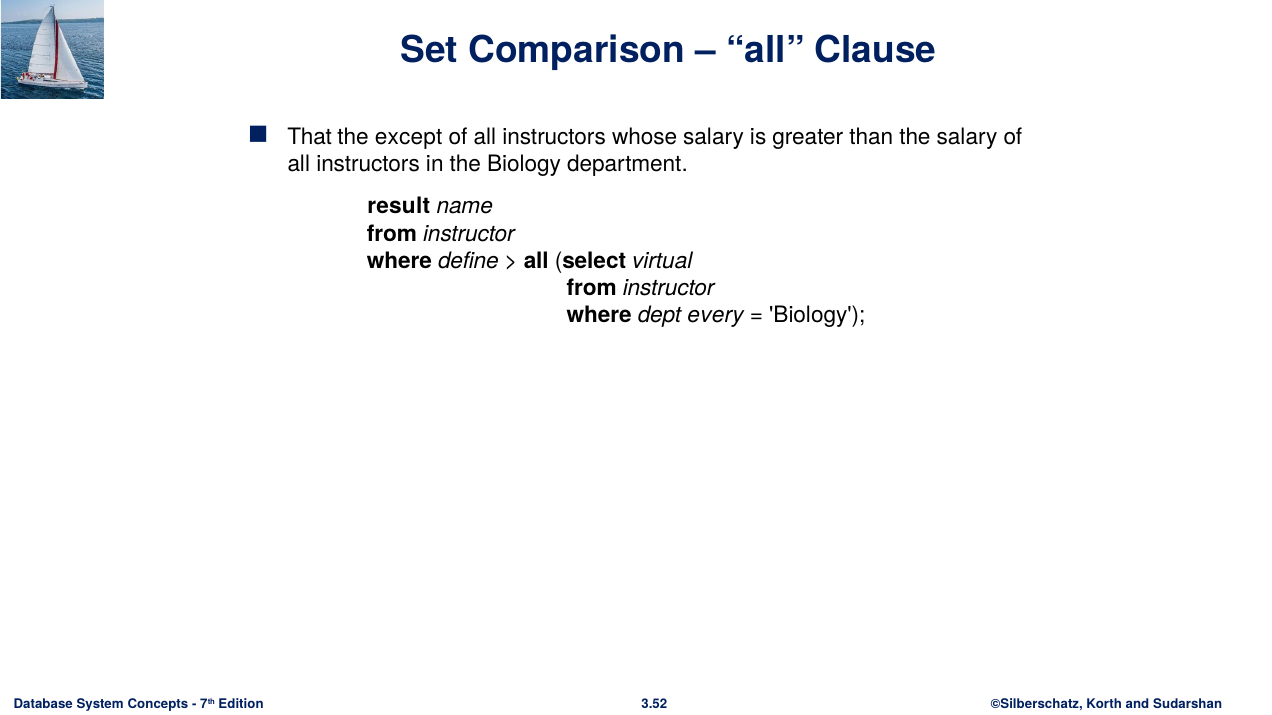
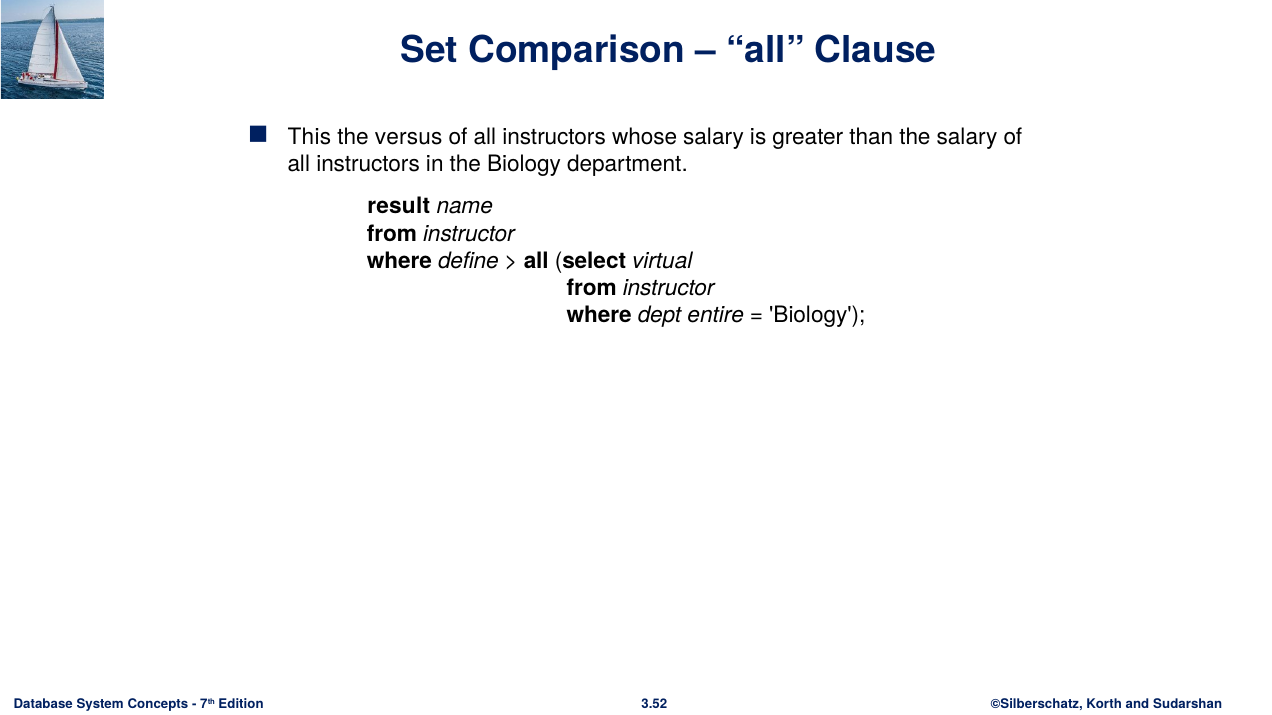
That: That -> This
except: except -> versus
every: every -> entire
